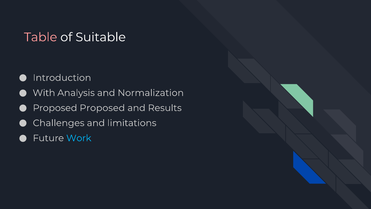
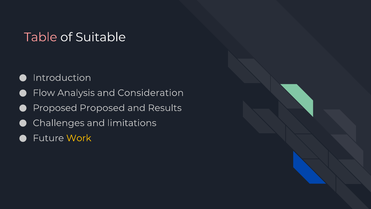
With: With -> Flow
Normalization: Normalization -> Consideration
Work colour: light blue -> yellow
